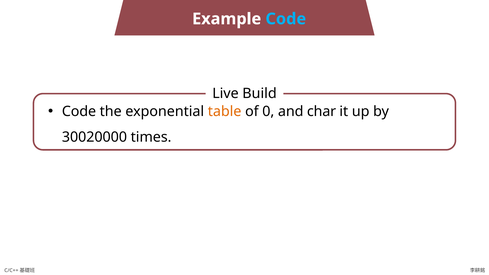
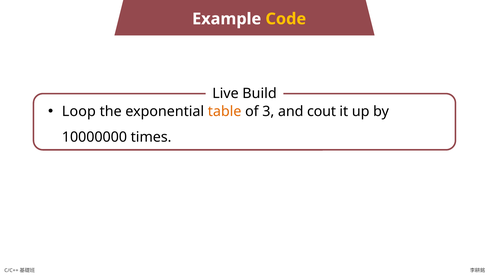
Code at (286, 19) colour: light blue -> yellow
Code at (79, 112): Code -> Loop
0: 0 -> 3
char: char -> cout
30020000: 30020000 -> 10000000
